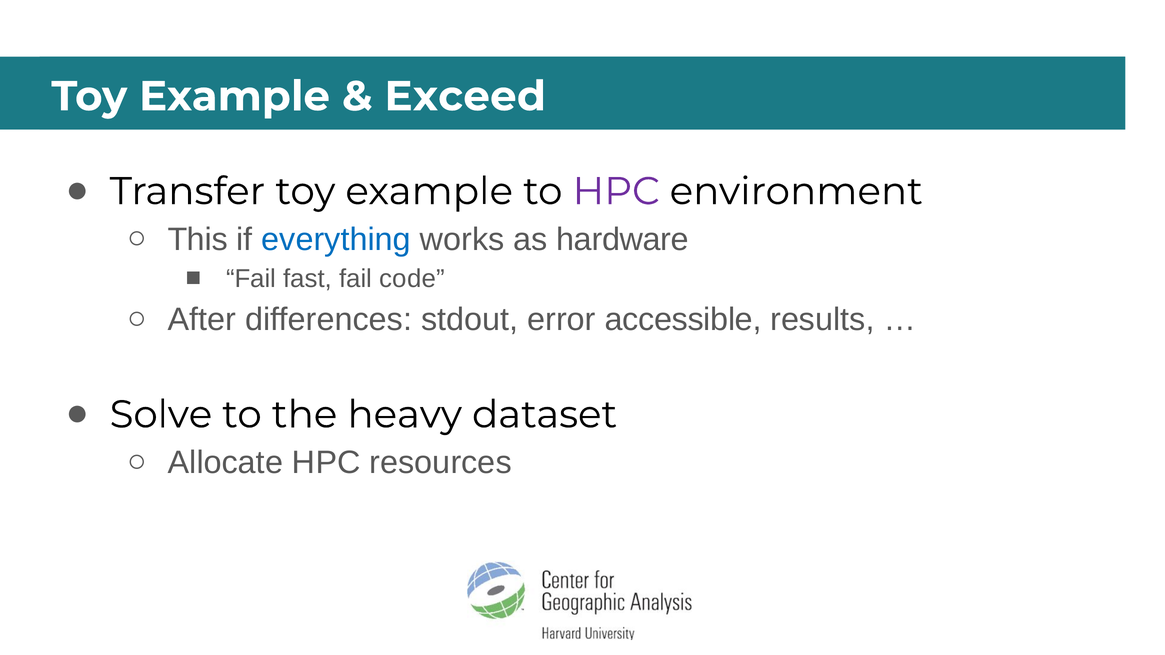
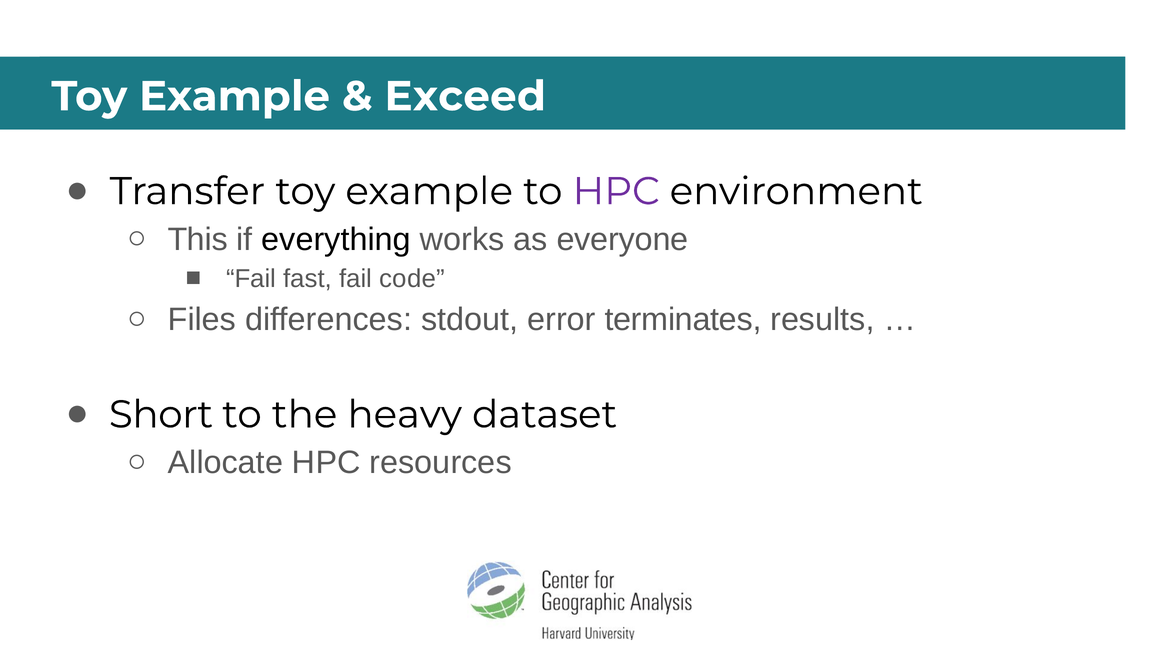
everything colour: blue -> black
hardware: hardware -> everyone
After: After -> Files
accessible: accessible -> terminates
Solve: Solve -> Short
